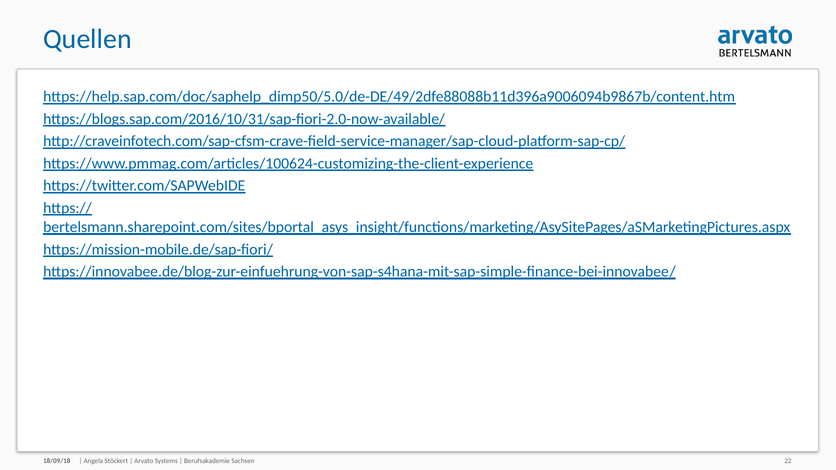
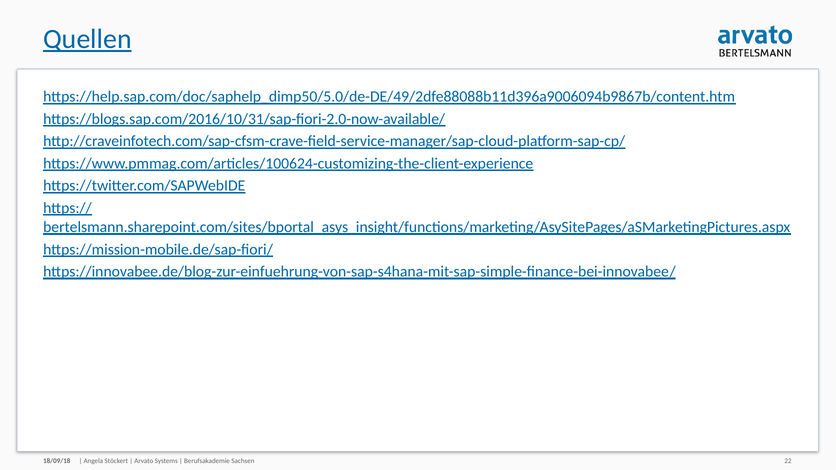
Quellen underline: none -> present
